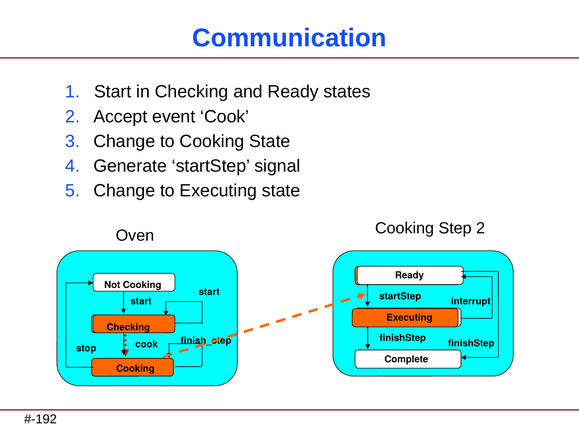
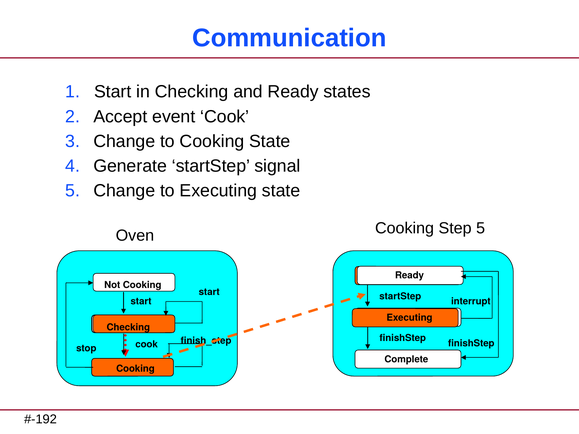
Step 2: 2 -> 5
